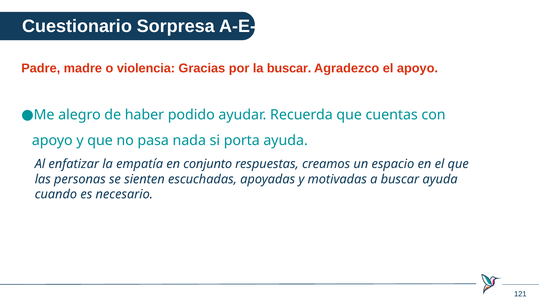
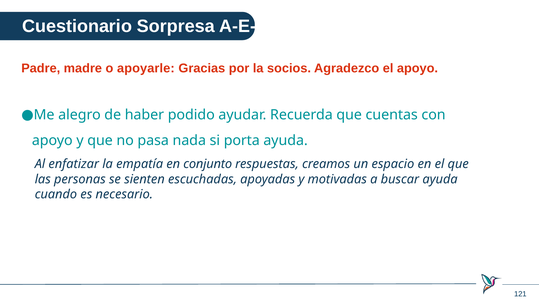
violencia: violencia -> apoyarle
la buscar: buscar -> socios
